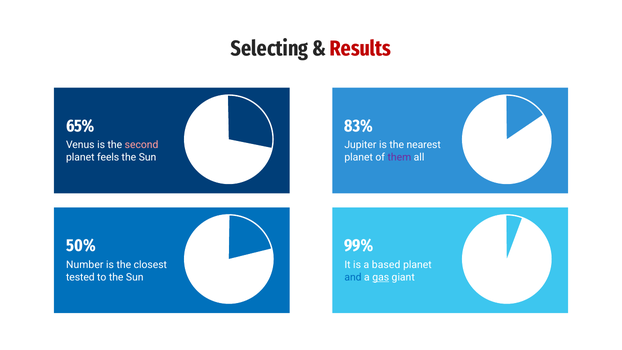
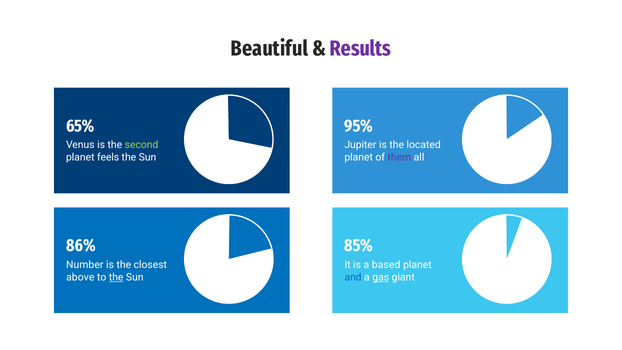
Selecting: Selecting -> Beautiful
Results colour: red -> purple
83%: 83% -> 95%
second colour: pink -> light green
nearest: nearest -> located
50%: 50% -> 86%
99%: 99% -> 85%
tested: tested -> above
the at (116, 277) underline: none -> present
